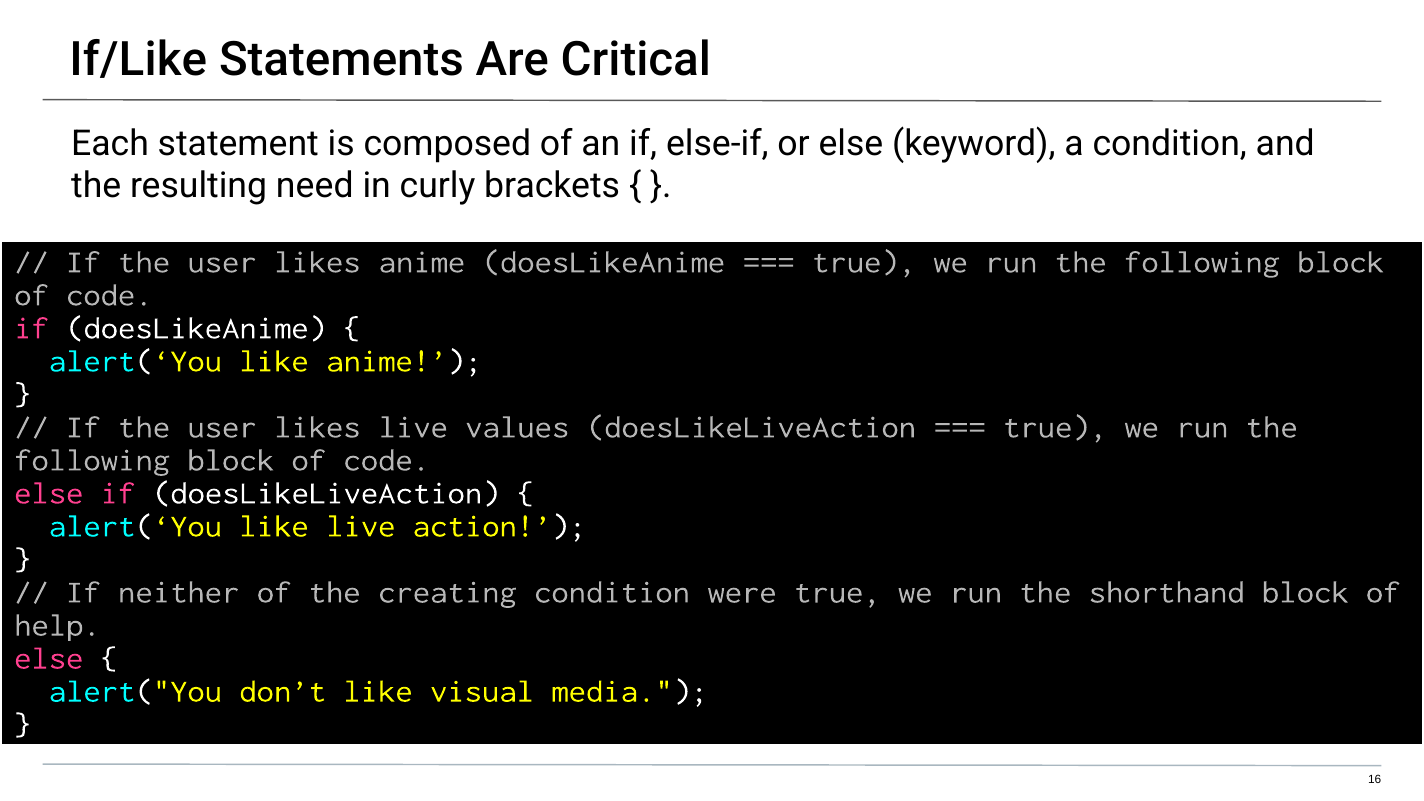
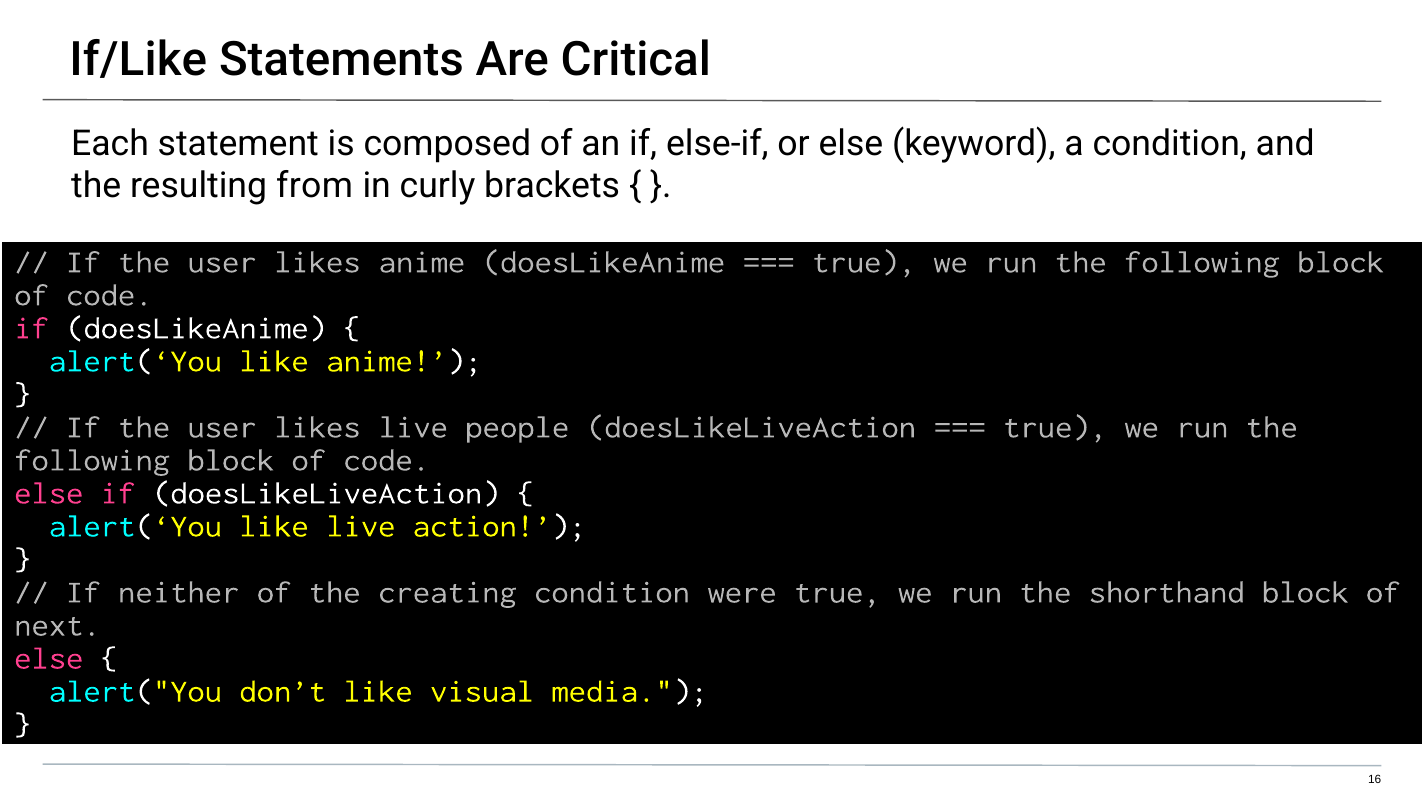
need: need -> from
values: values -> people
help: help -> next
